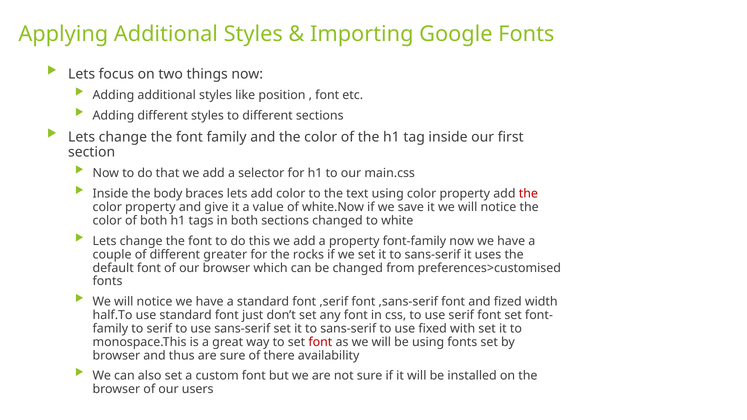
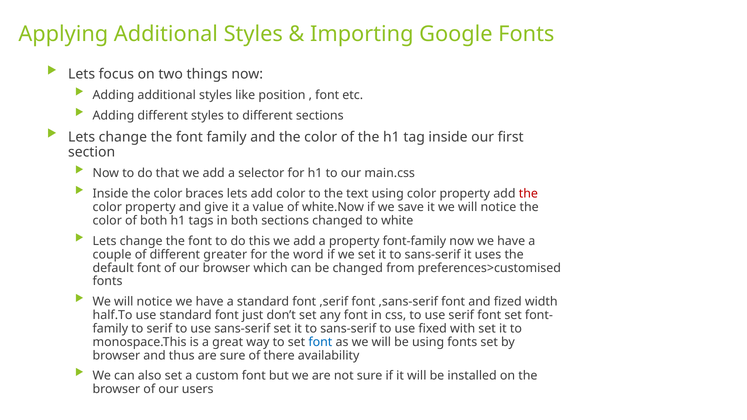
Inside the body: body -> color
rocks: rocks -> word
font at (320, 342) colour: red -> blue
